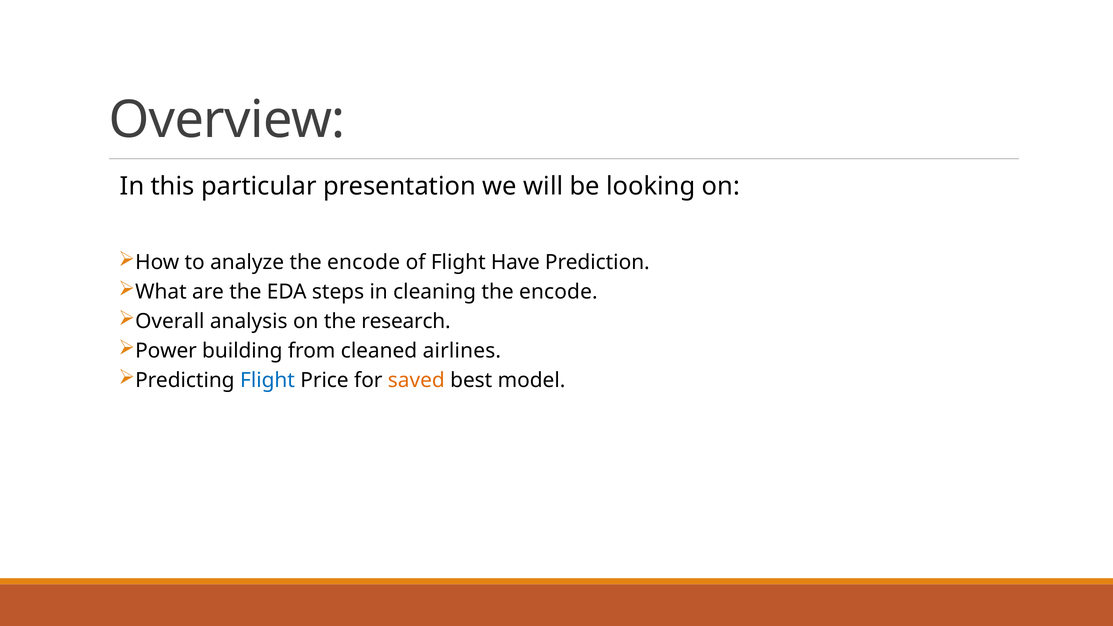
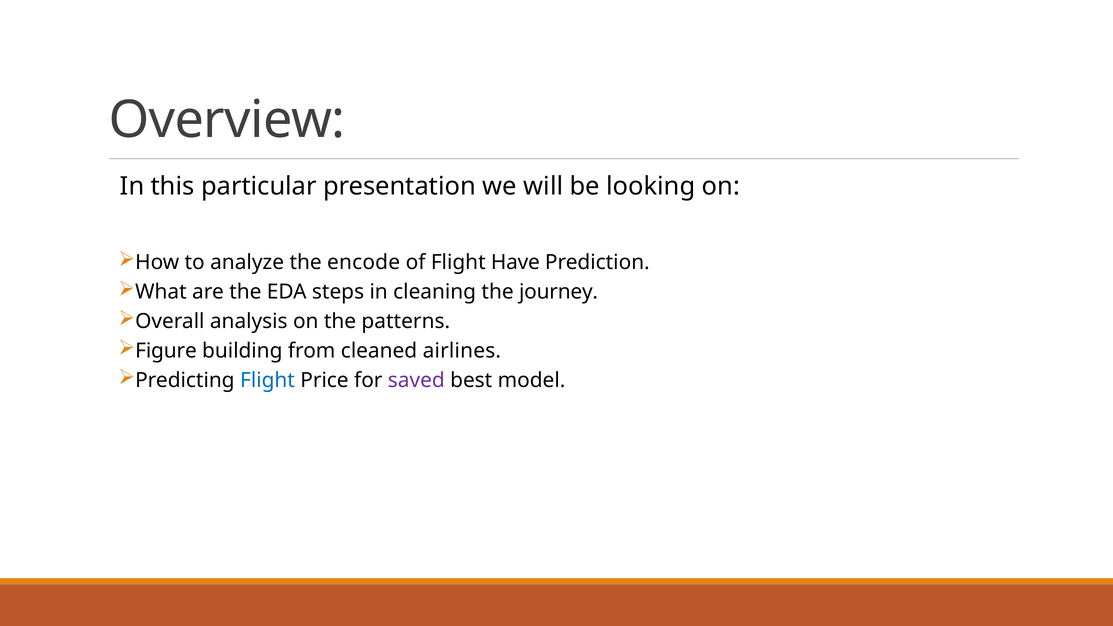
cleaning the encode: encode -> journey
research: research -> patterns
Power: Power -> Figure
saved colour: orange -> purple
